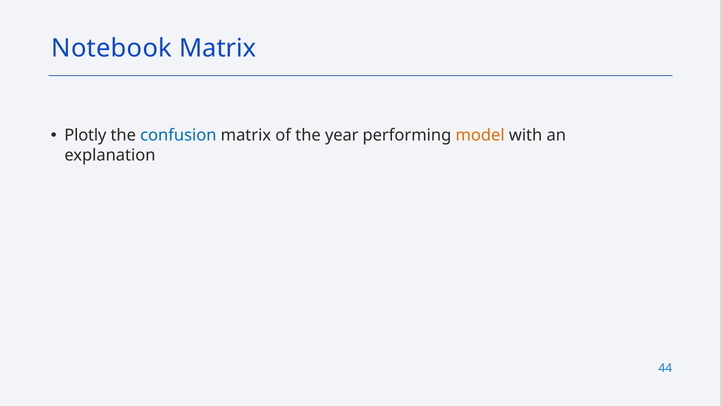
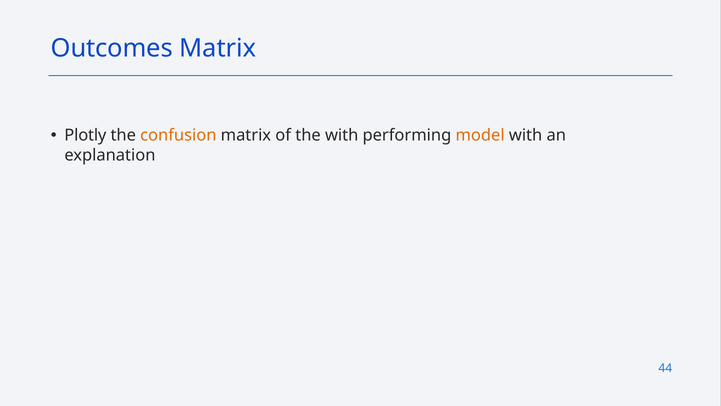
Notebook: Notebook -> Outcomes
confusion colour: blue -> orange
the year: year -> with
